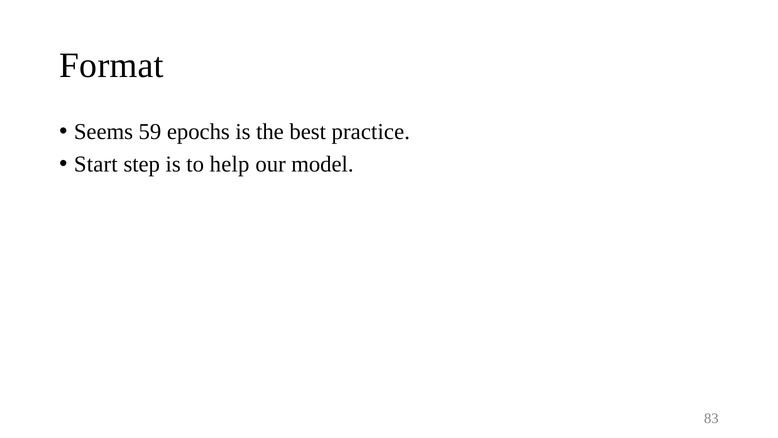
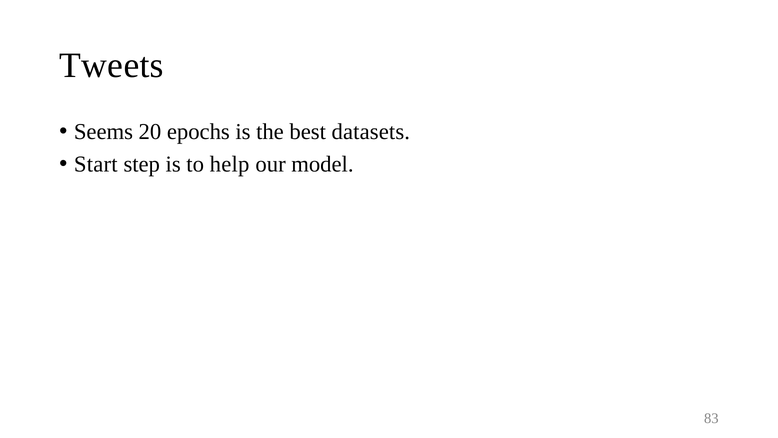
Format: Format -> Tweets
59: 59 -> 20
practice: practice -> datasets
